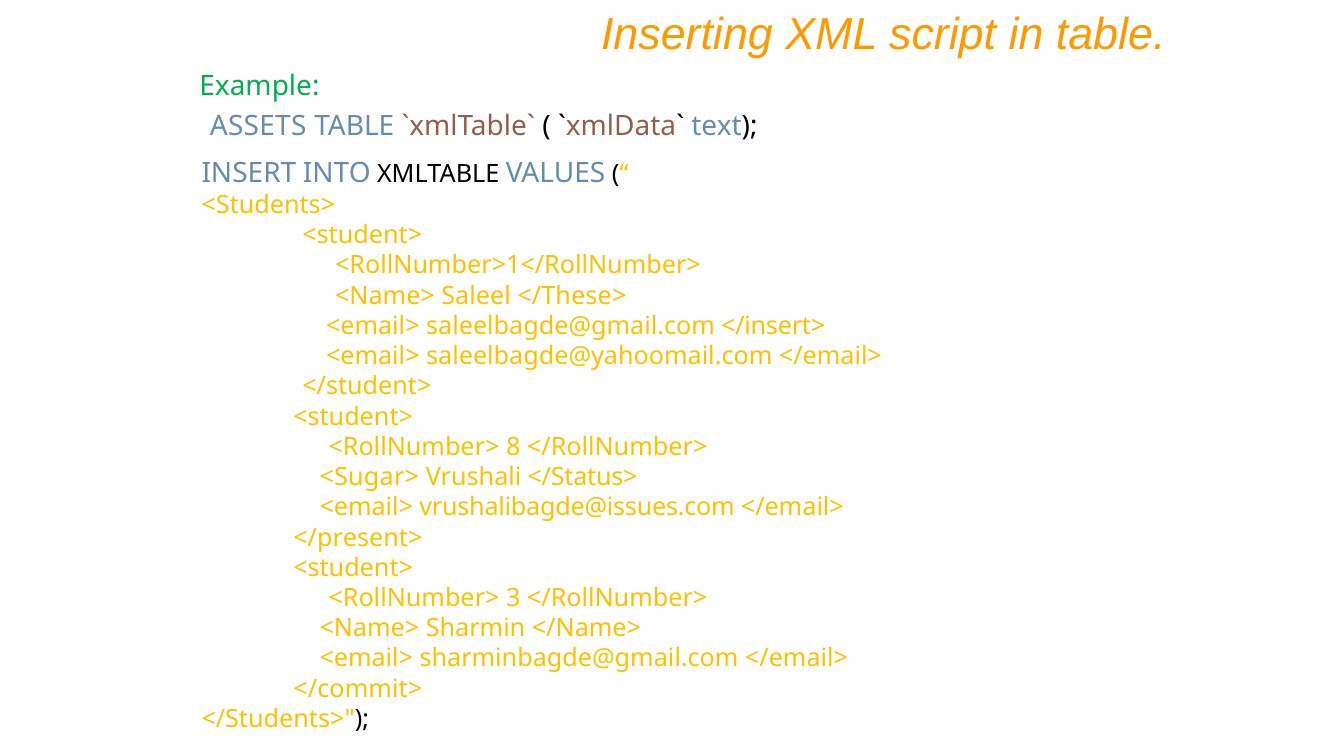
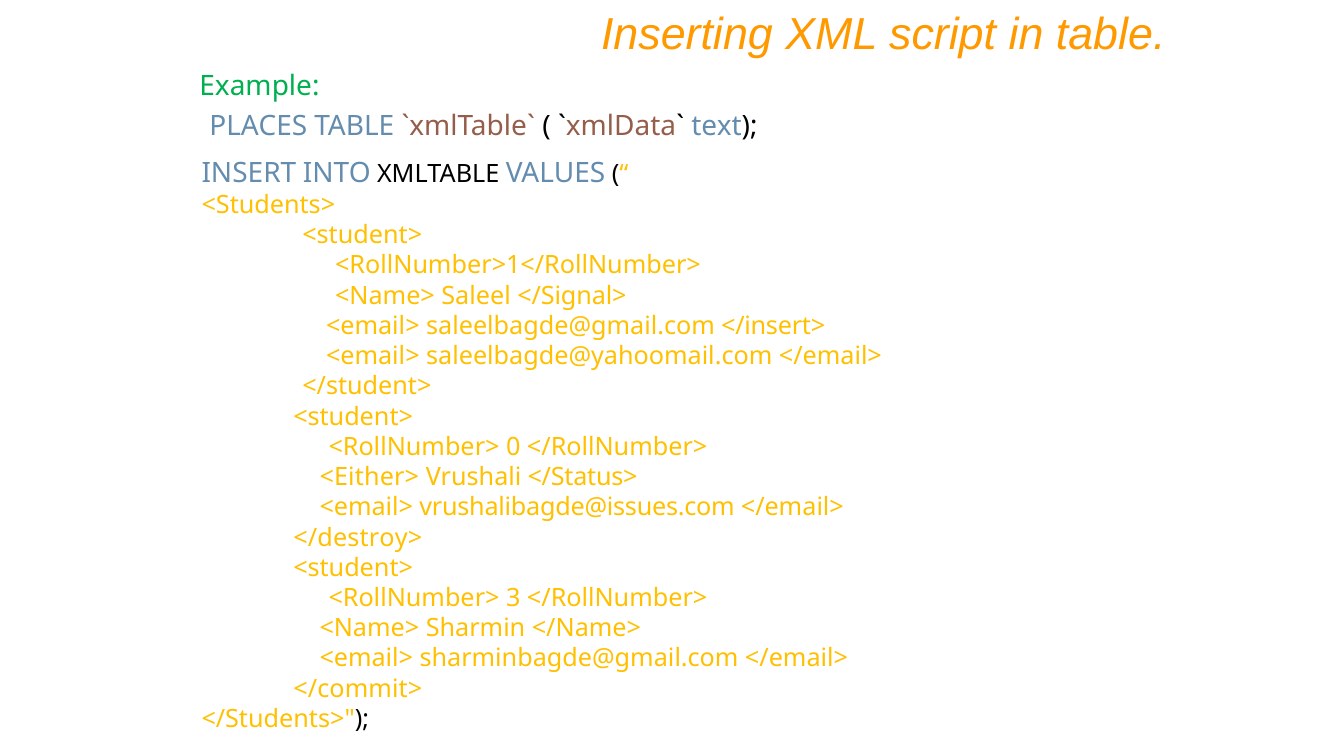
ASSETS: ASSETS -> PLACES
</These>: </These> -> </Signal>
8: 8 -> 0
<Sugar>: <Sugar> -> <Either>
</present>: </present> -> </destroy>
